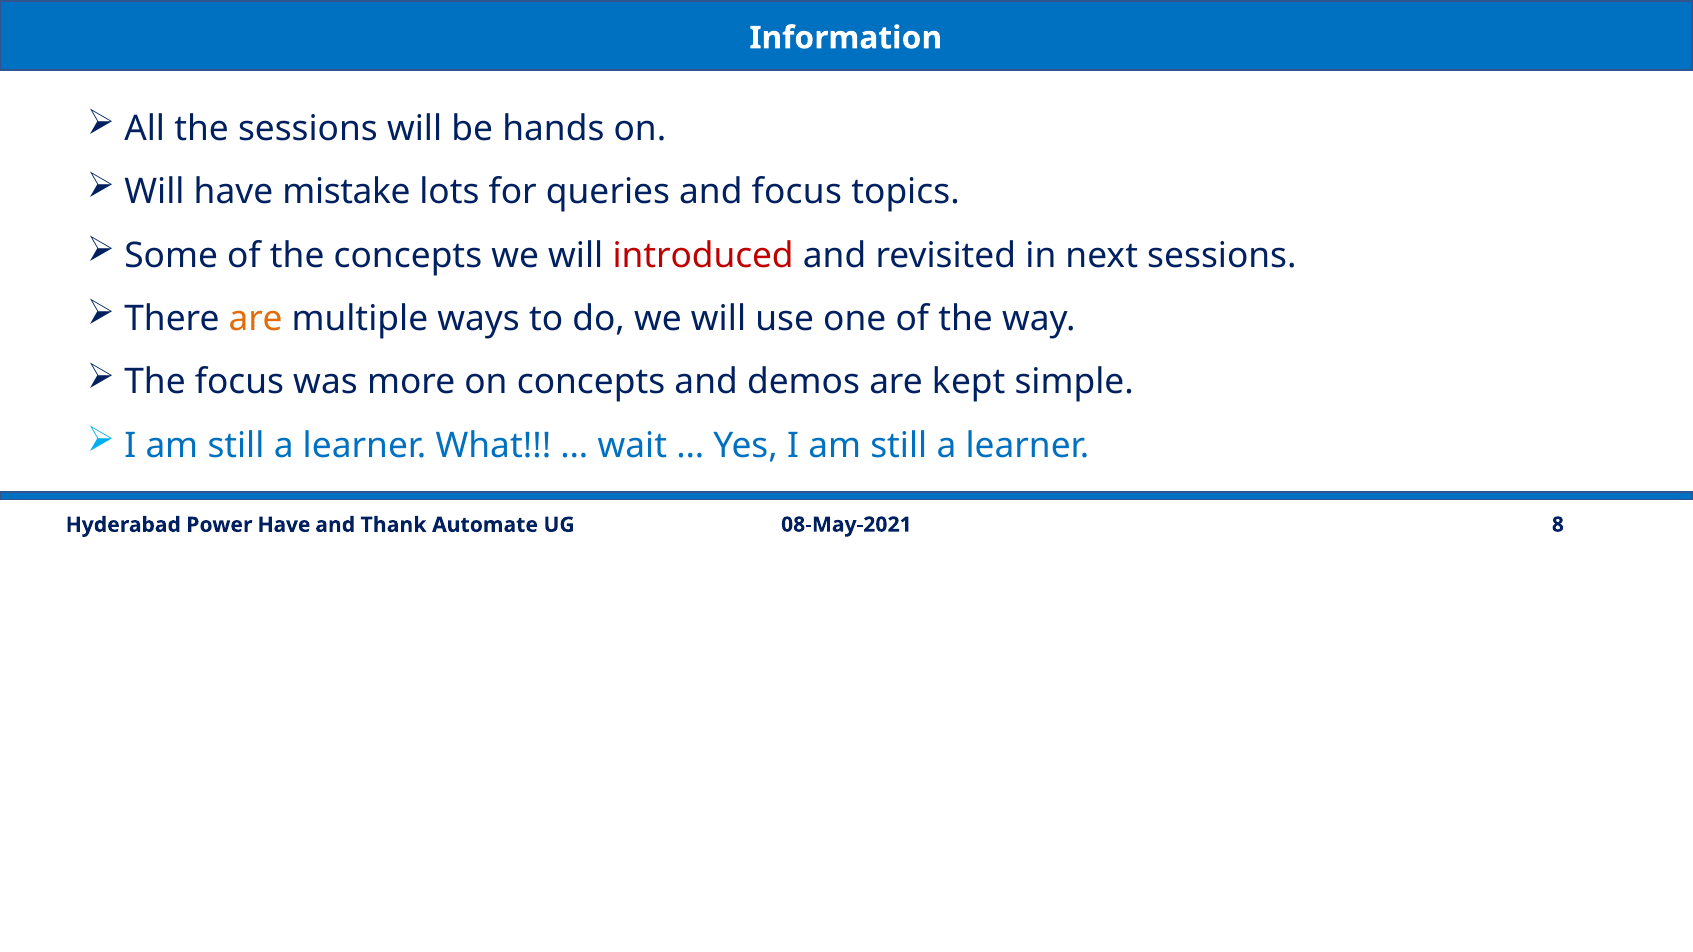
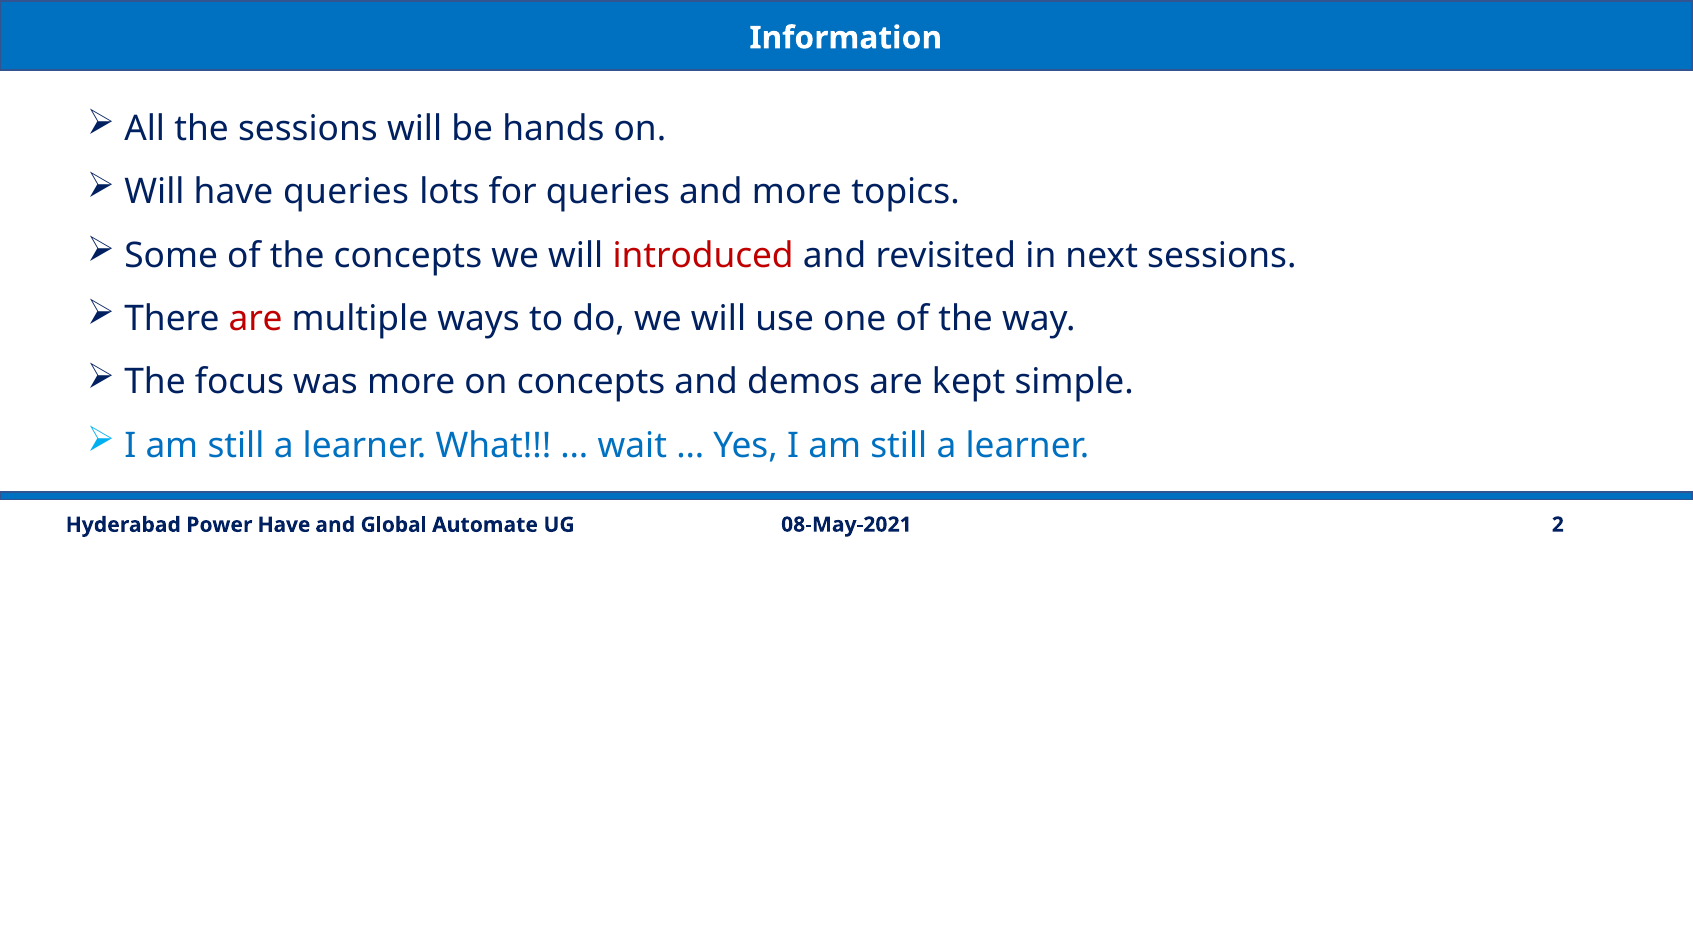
have mistake: mistake -> queries
and focus: focus -> more
are at (256, 319) colour: orange -> red
8: 8 -> 2
Thank: Thank -> Global
